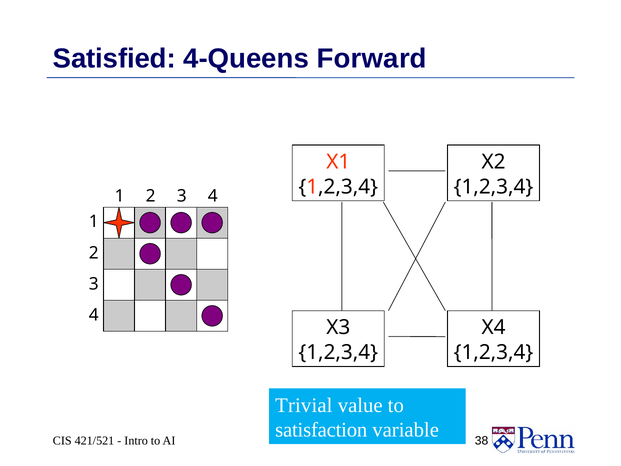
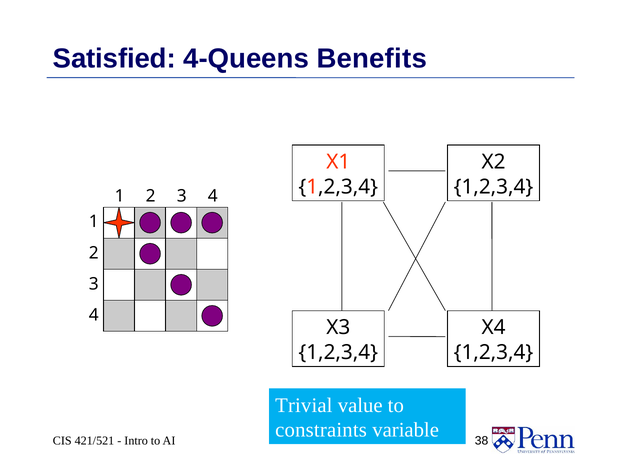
Forward: Forward -> Benefits
satisfaction: satisfaction -> constraints
